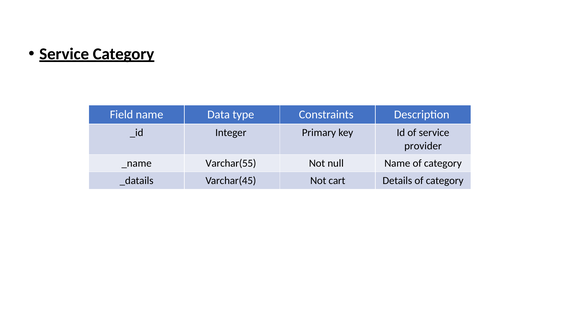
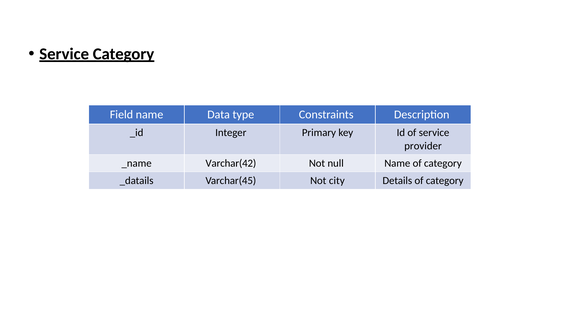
Varchar(55: Varchar(55 -> Varchar(42
cart: cart -> city
